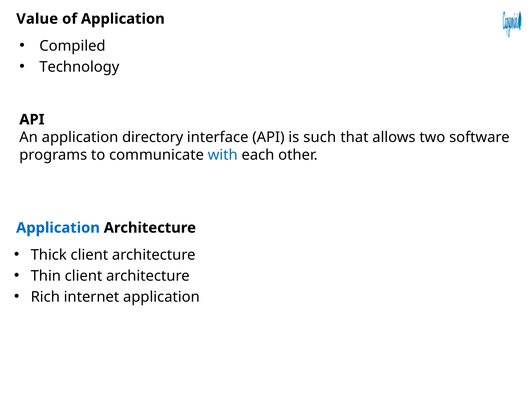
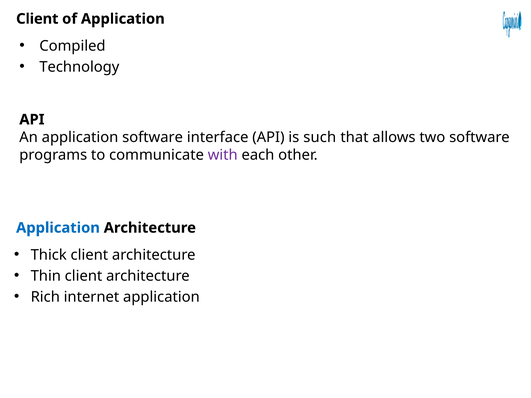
Value at (37, 19): Value -> Client
application directory: directory -> software
with colour: blue -> purple
